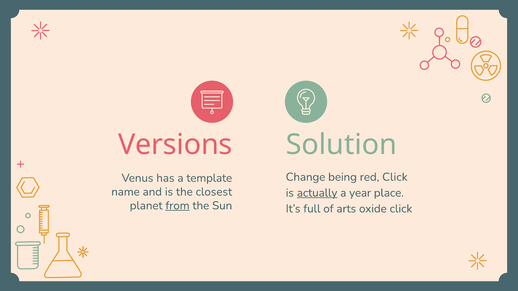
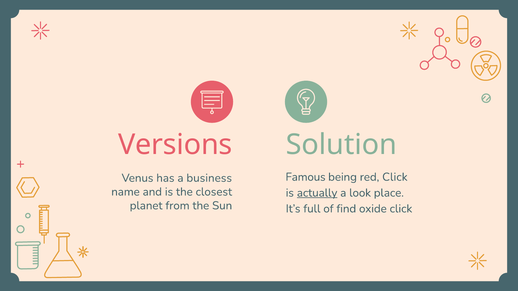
Change: Change -> Famous
template: template -> business
year: year -> look
from underline: present -> none
arts: arts -> find
